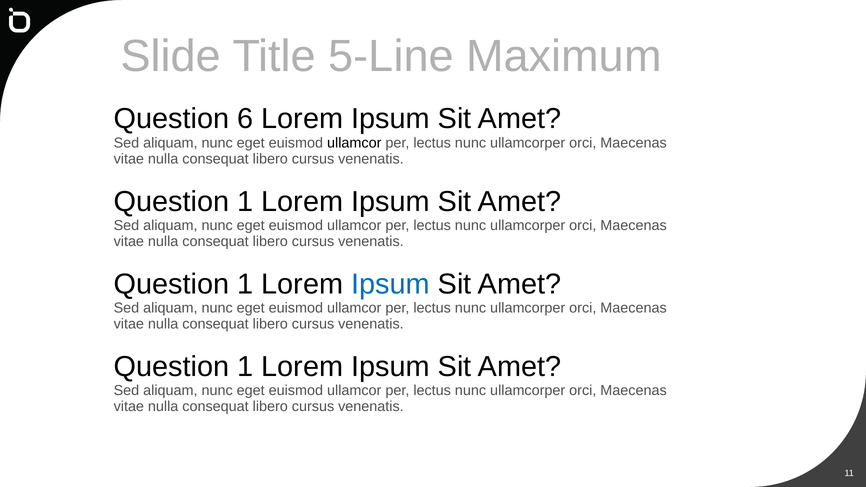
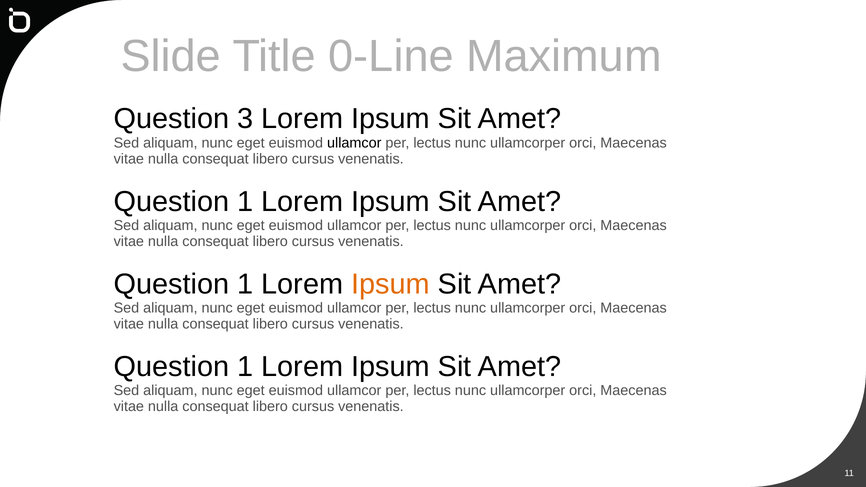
5-Line: 5-Line -> 0-Line
6: 6 -> 3
Ipsum at (390, 284) colour: blue -> orange
